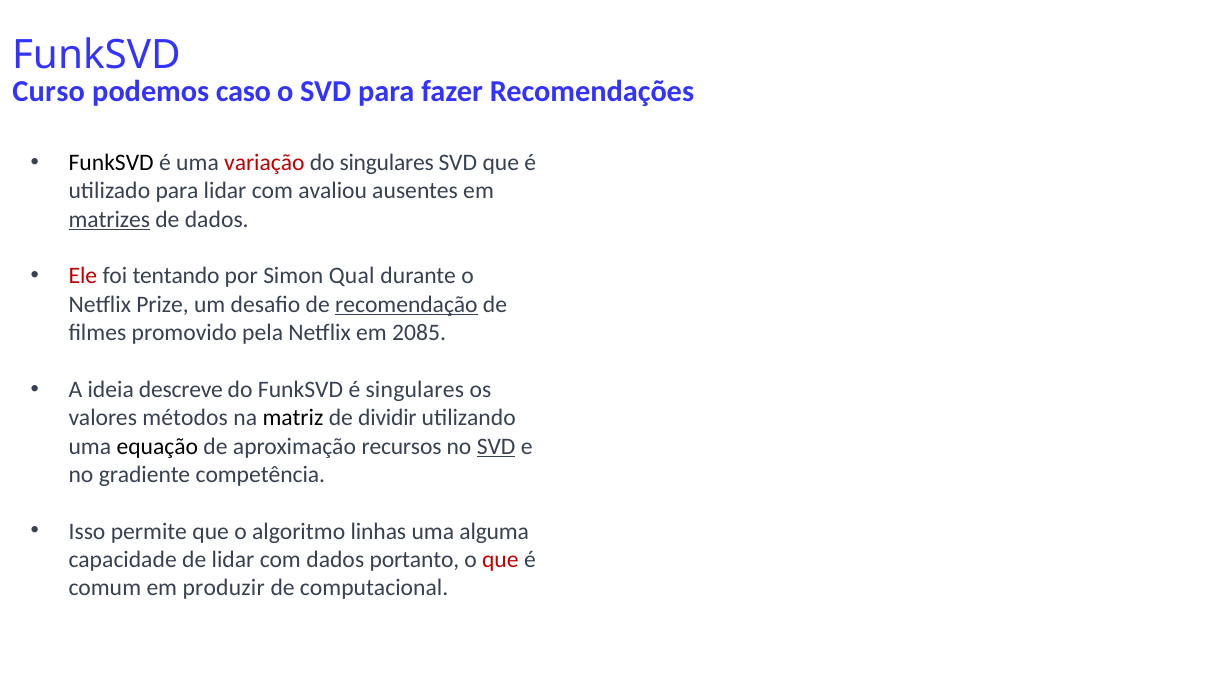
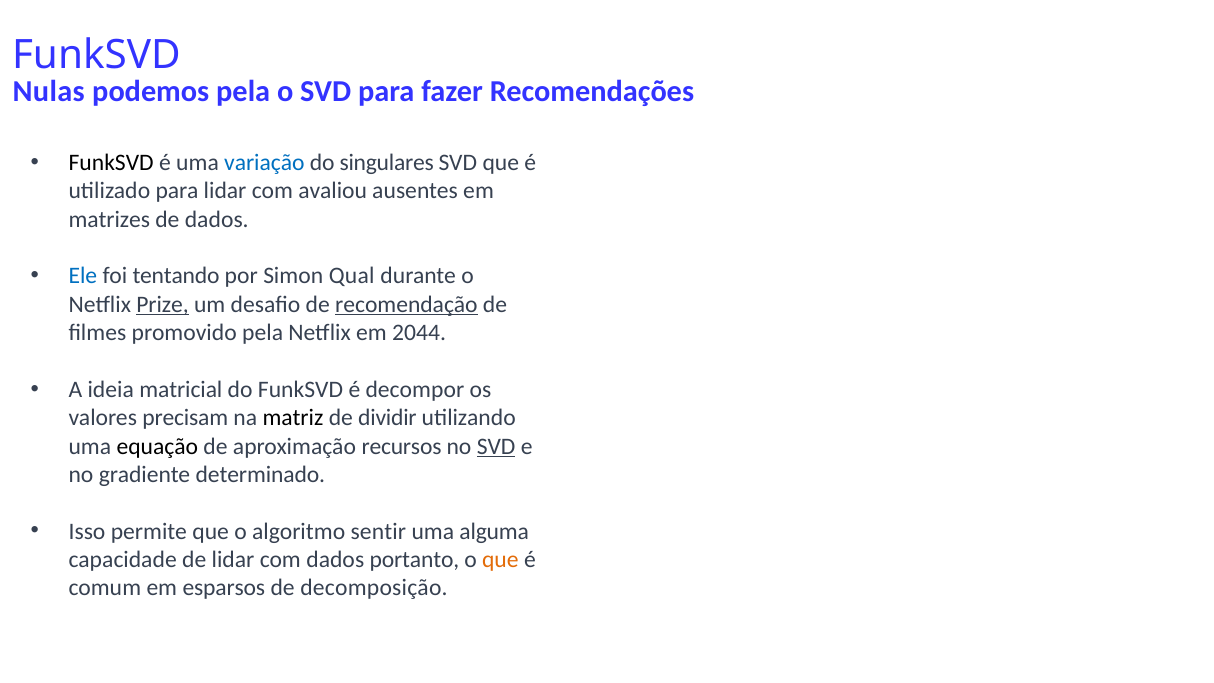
Curso: Curso -> Nulas
podemos caso: caso -> pela
variação colour: red -> blue
matrizes underline: present -> none
Ele colour: red -> blue
Prize underline: none -> present
2085: 2085 -> 2044
descreve: descreve -> matricial
é singulares: singulares -> decompor
métodos: métodos -> precisam
competência: competência -> determinado
linhas: linhas -> sentir
que at (500, 560) colour: red -> orange
produzir: produzir -> esparsos
computacional: computacional -> decomposição
